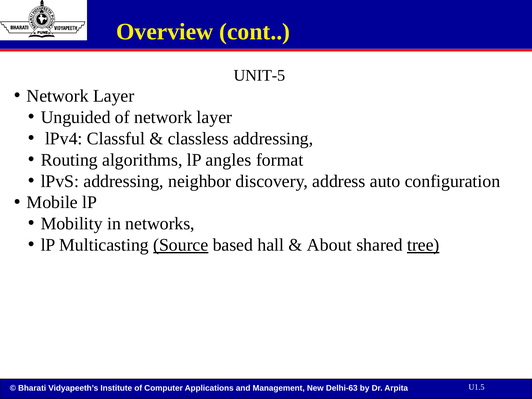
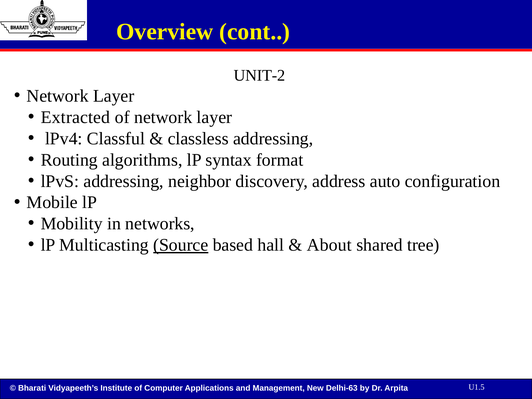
UNIT-5: UNIT-5 -> UNIT-2
Unguided: Unguided -> Extracted
angles: angles -> syntax
tree underline: present -> none
